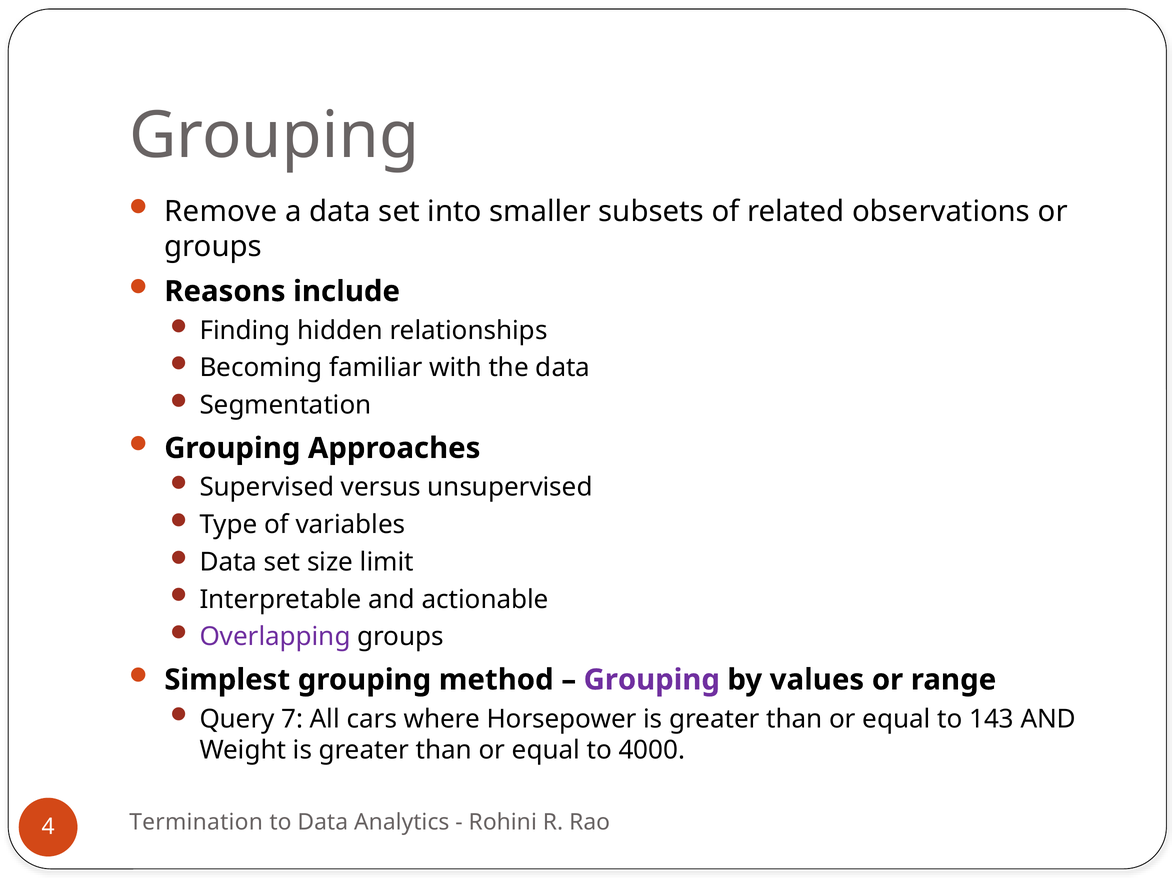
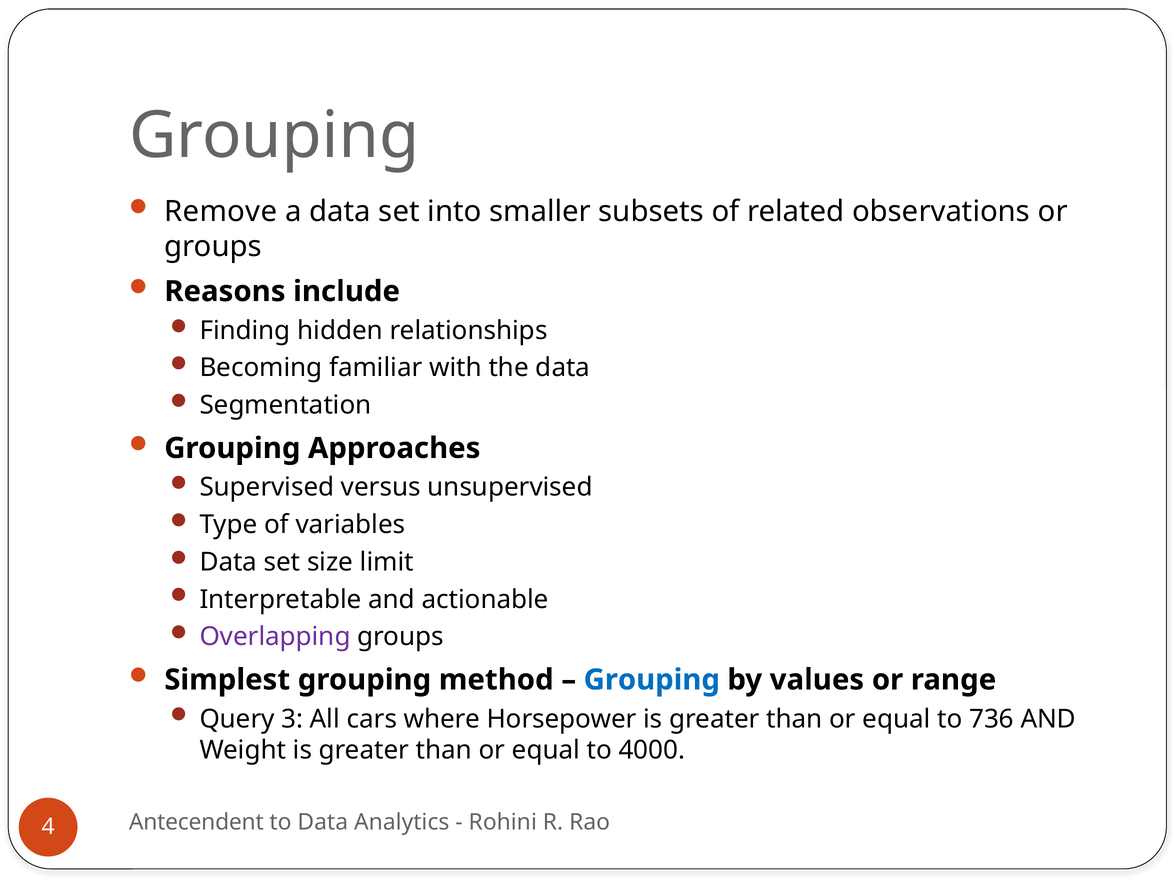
Grouping at (652, 680) colour: purple -> blue
7: 7 -> 3
143: 143 -> 736
Termination: Termination -> Antecendent
